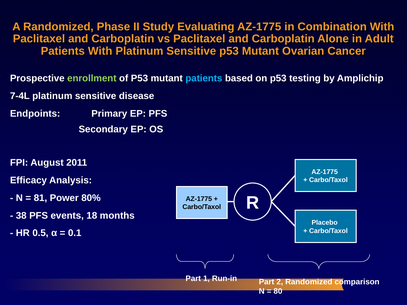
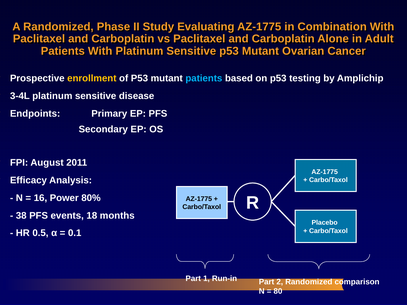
enrollment colour: light green -> yellow
7-4L: 7-4L -> 3-4L
81: 81 -> 16
